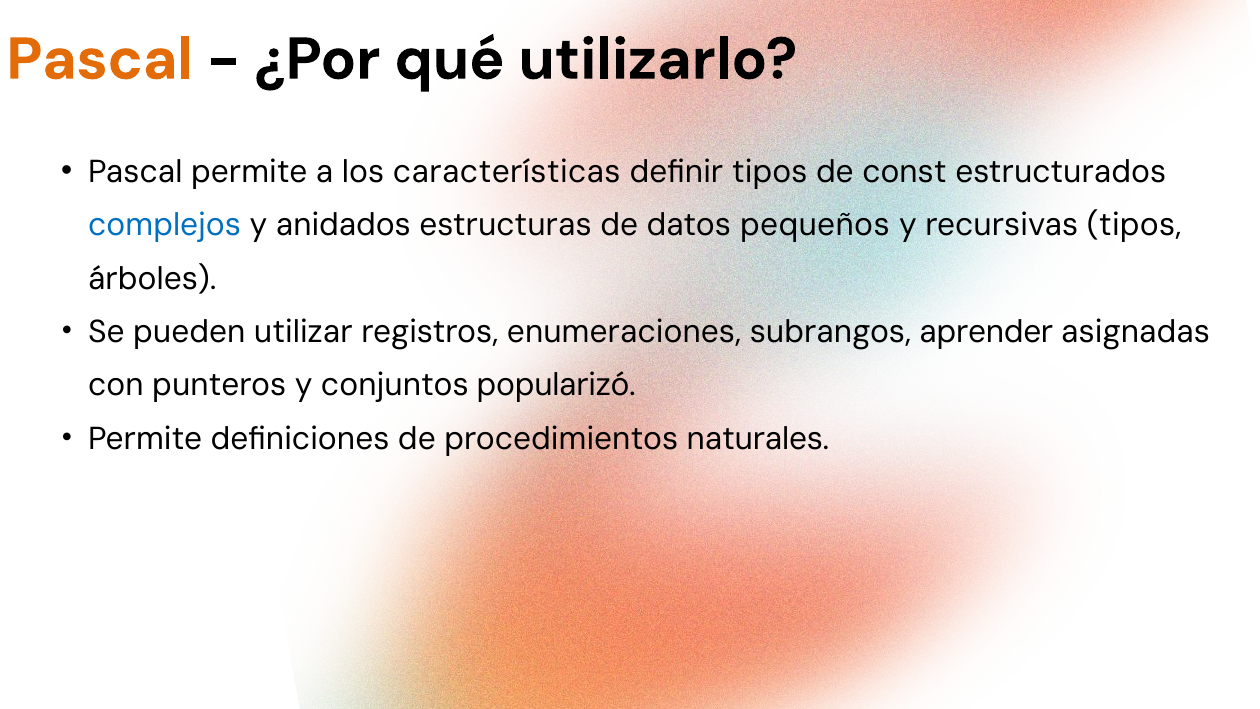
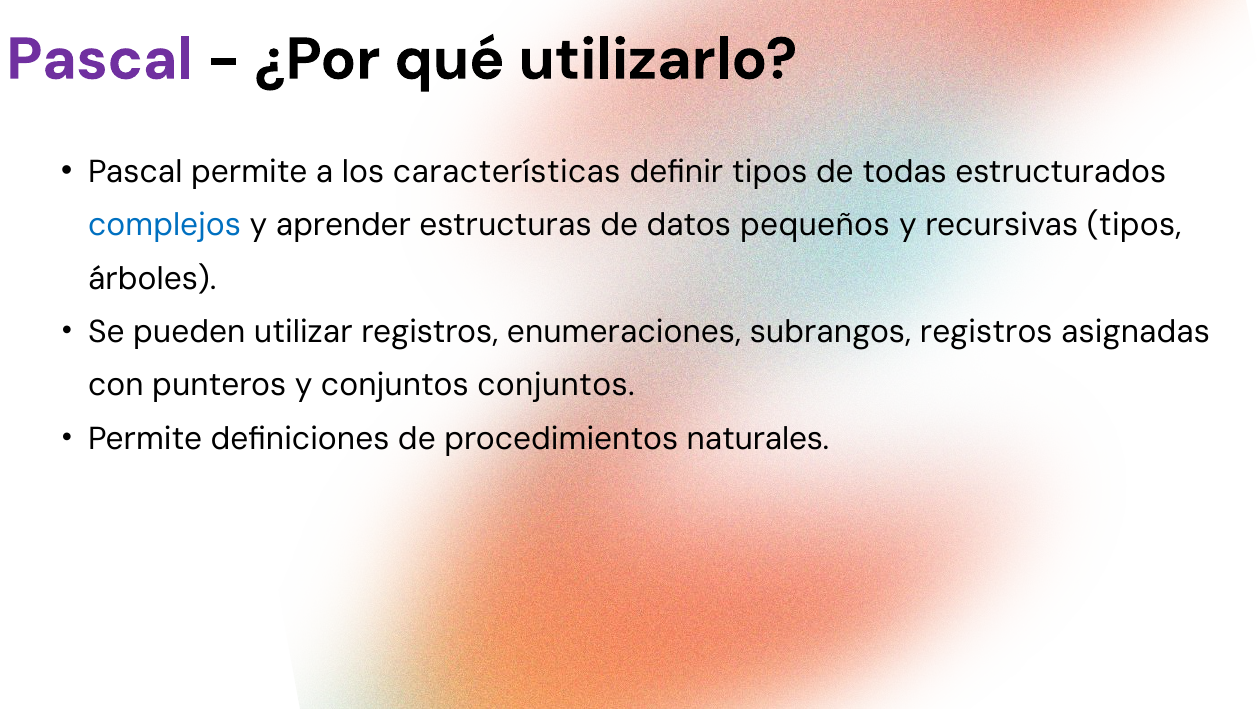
Pascal at (100, 59) colour: orange -> purple
const: const -> todas
anidados: anidados -> aprender
subrangos aprender: aprender -> registros
conjuntos popularizó: popularizó -> conjuntos
